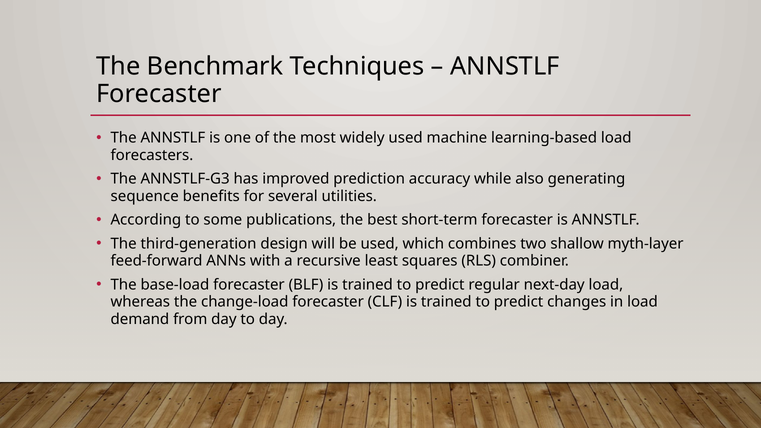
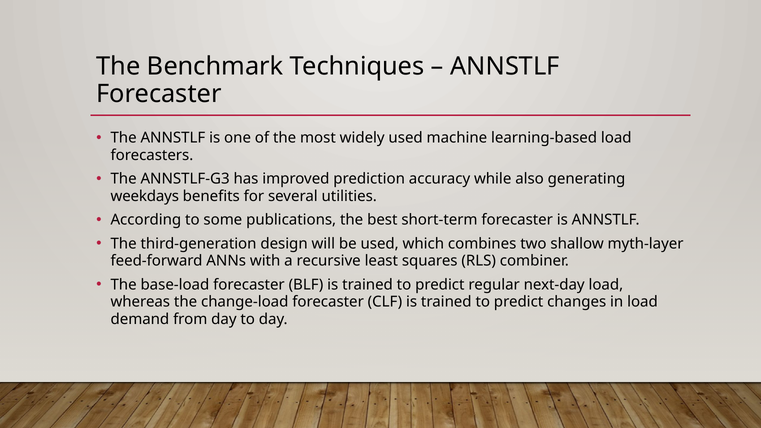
sequence: sequence -> weekdays
